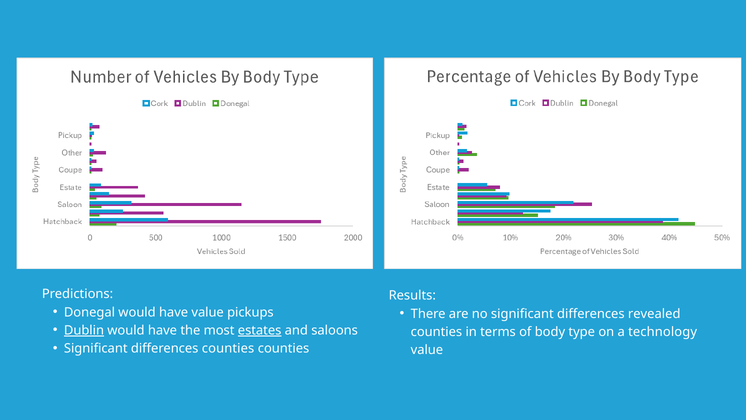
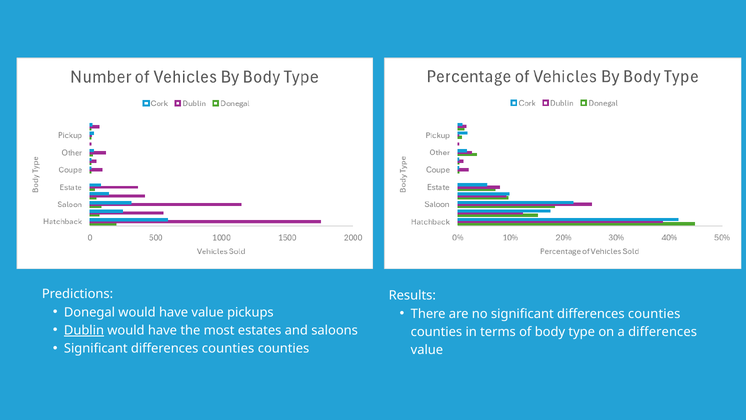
no significant differences revealed: revealed -> counties
estates underline: present -> none
a technology: technology -> differences
